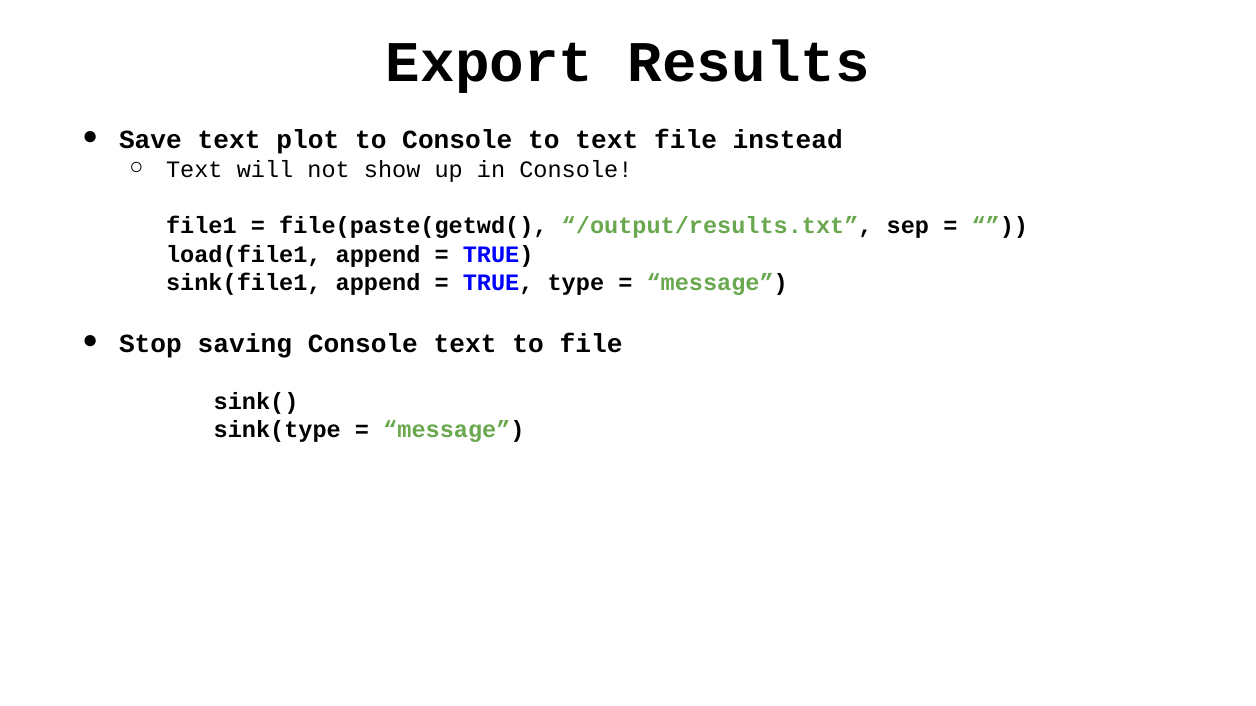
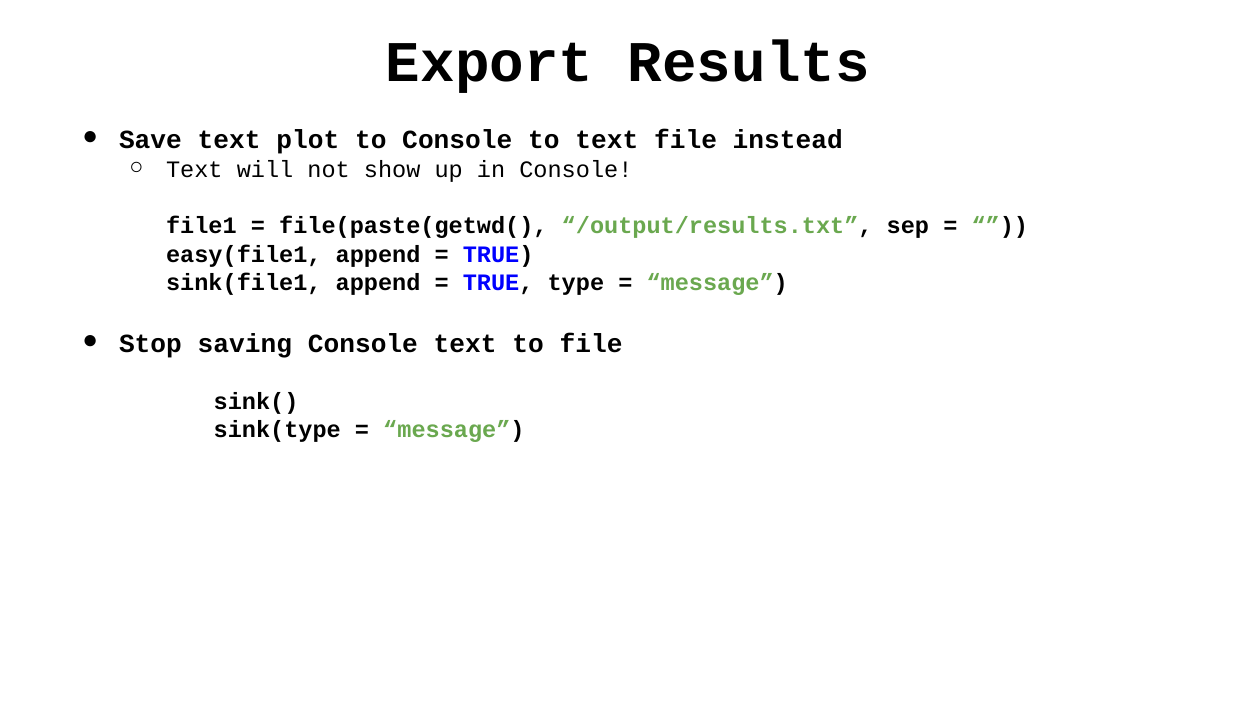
load(file1: load(file1 -> easy(file1
